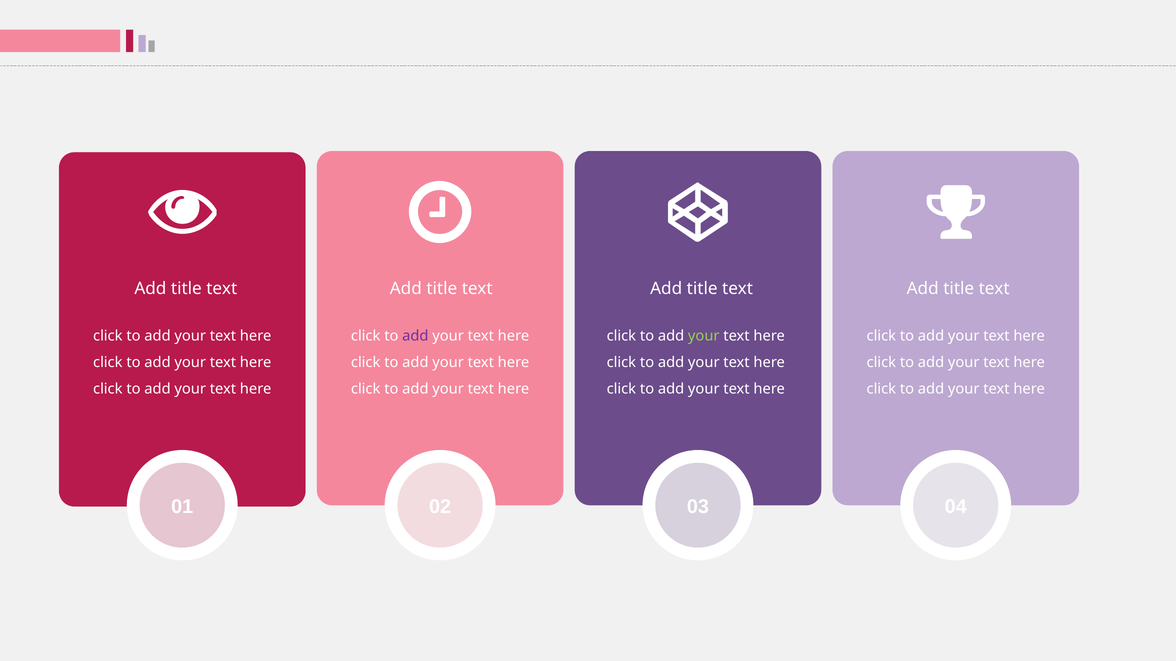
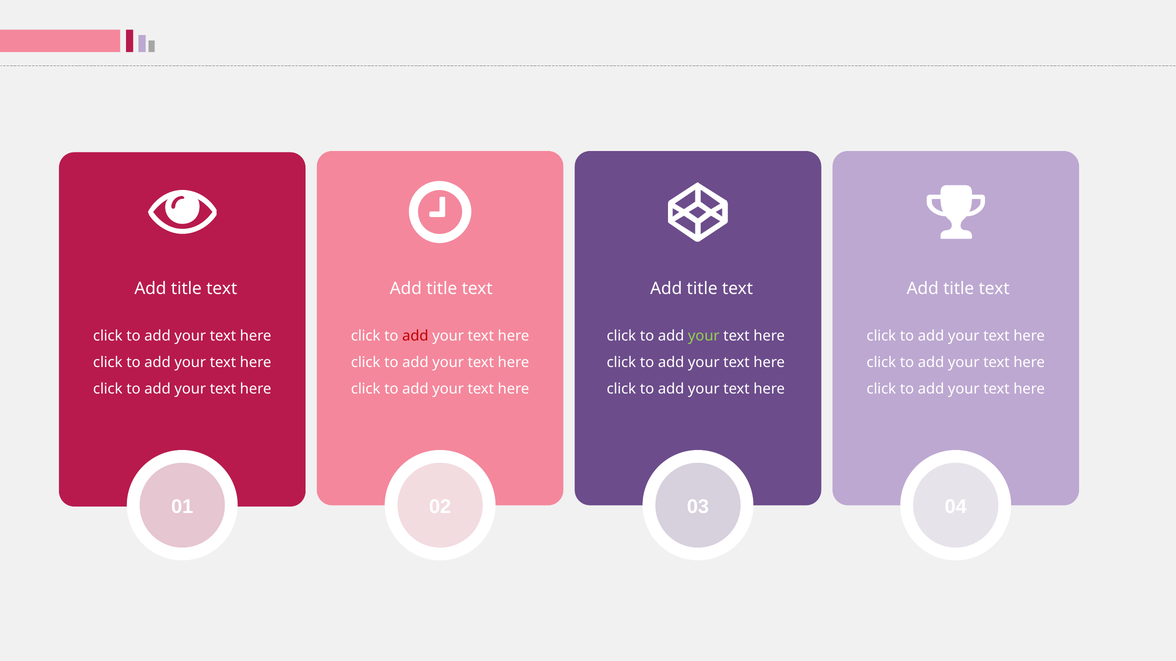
add at (415, 336) colour: purple -> red
